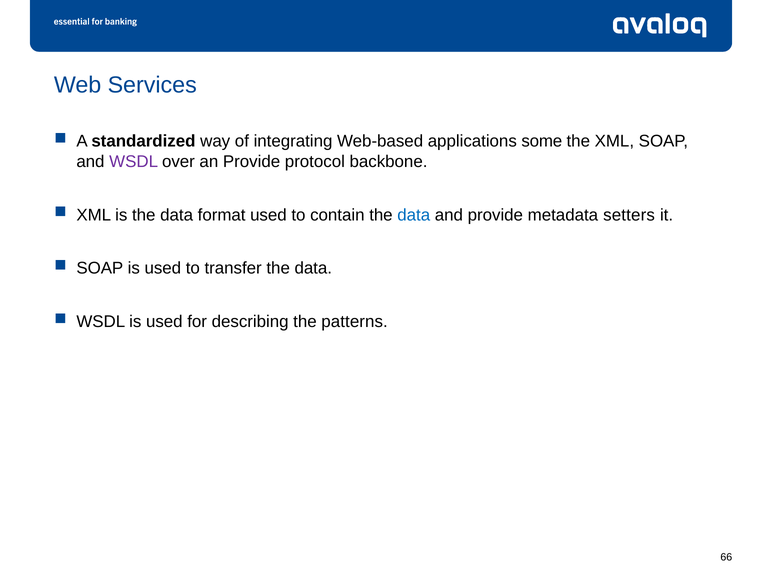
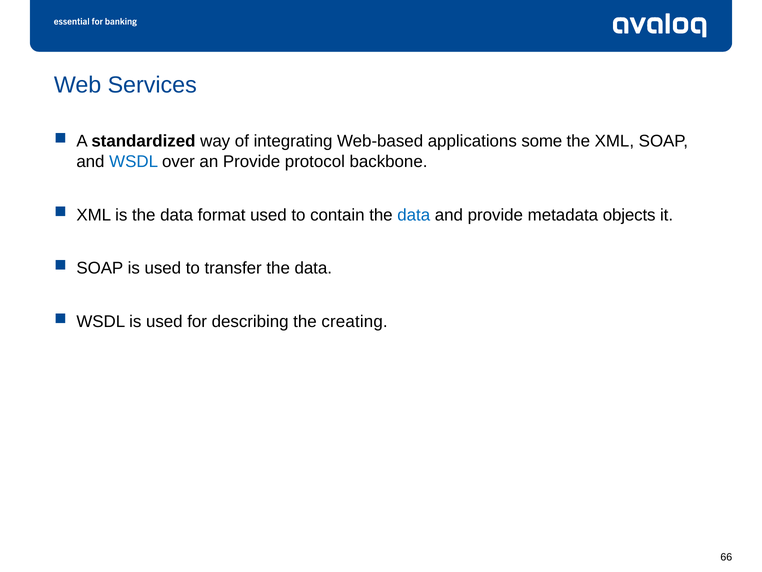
WSDL at (134, 161) colour: purple -> blue
setters: setters -> objects
patterns: patterns -> creating
